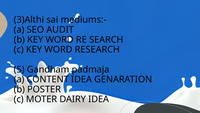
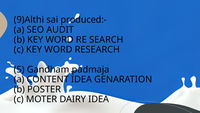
3)Althi: 3)Althi -> 9)Althi
mediums:-: mediums:- -> produced:-
